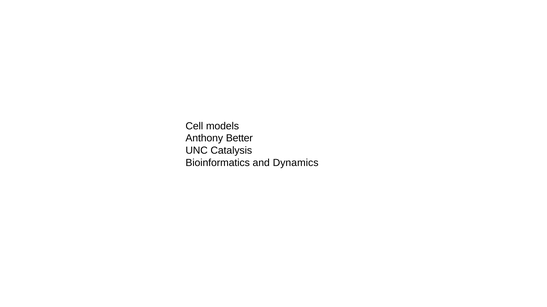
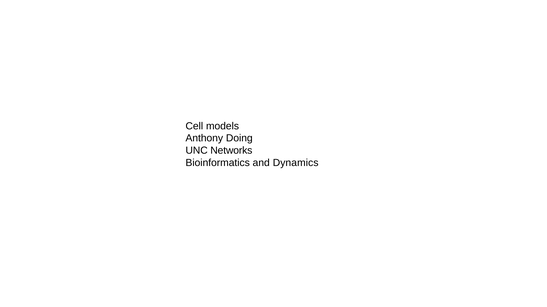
Better: Better -> Doing
Catalysis: Catalysis -> Networks
